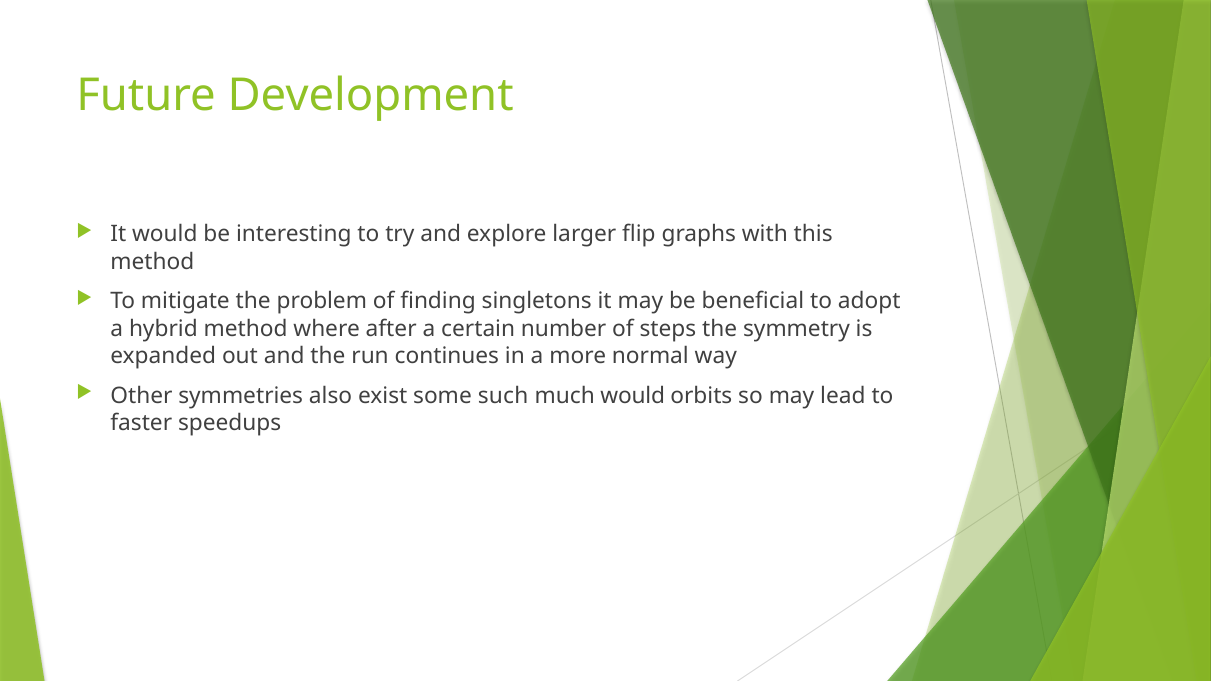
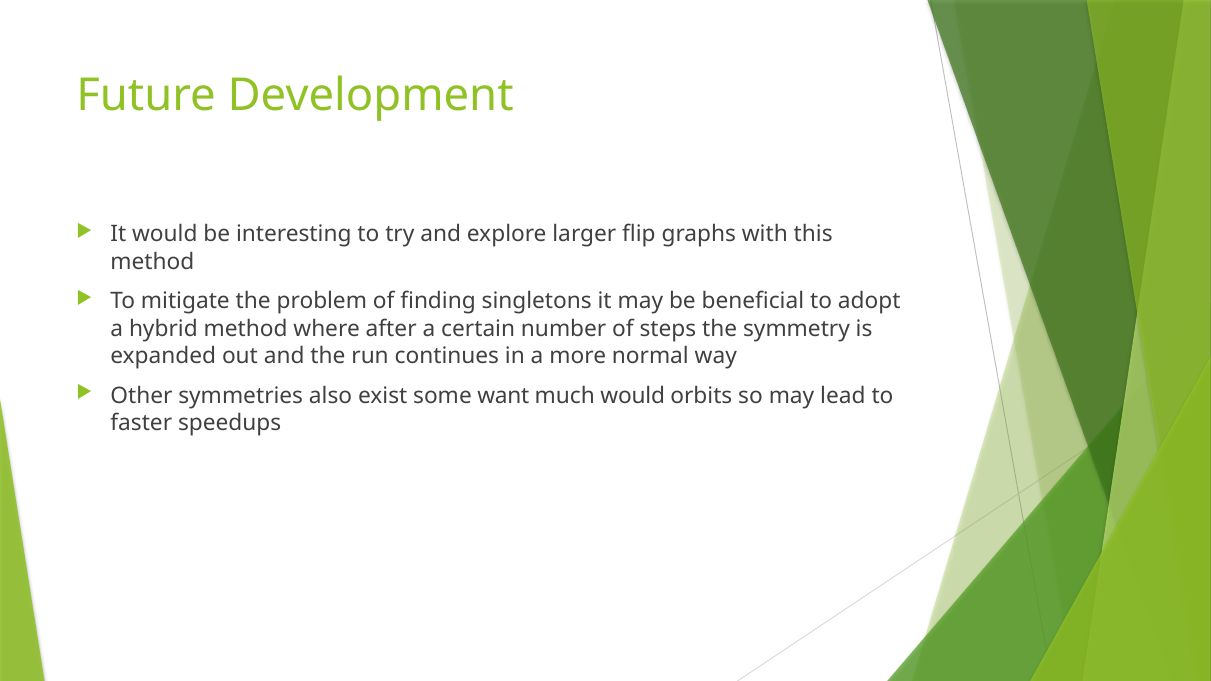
such: such -> want
